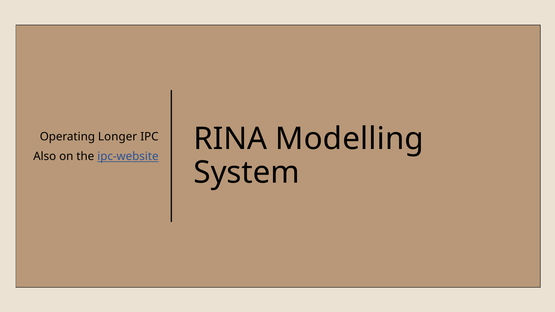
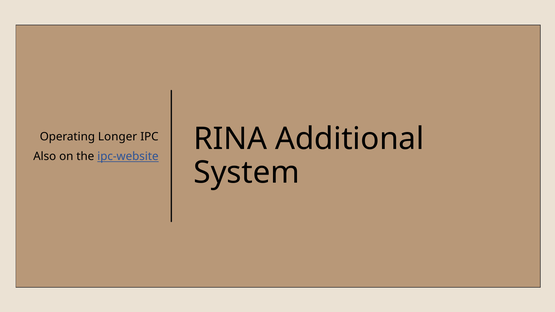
Modelling: Modelling -> Additional
